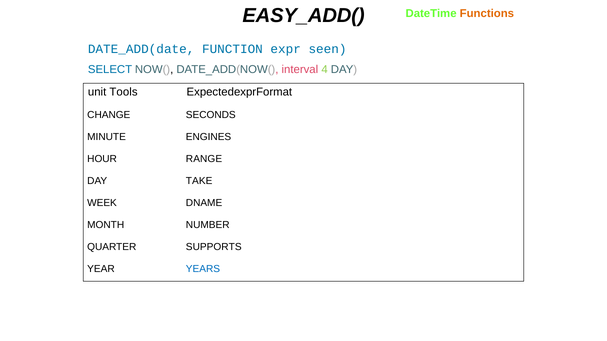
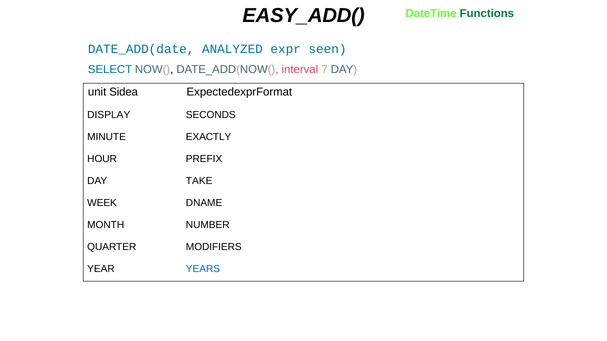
Functions colour: orange -> green
FUNCTION: FUNCTION -> ANALYZED
4: 4 -> 7
Tools: Tools -> Sidea
CHANGE: CHANGE -> DISPLAY
ENGINES: ENGINES -> EXACTLY
RANGE: RANGE -> PREFIX
SUPPORTS: SUPPORTS -> MODIFIERS
